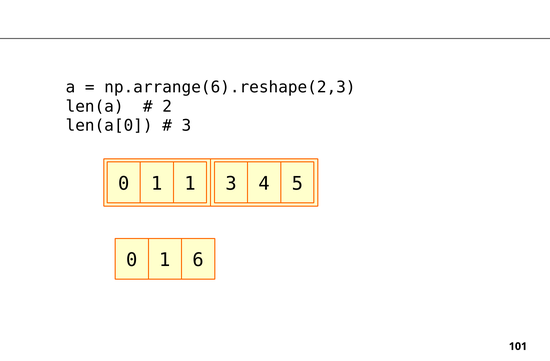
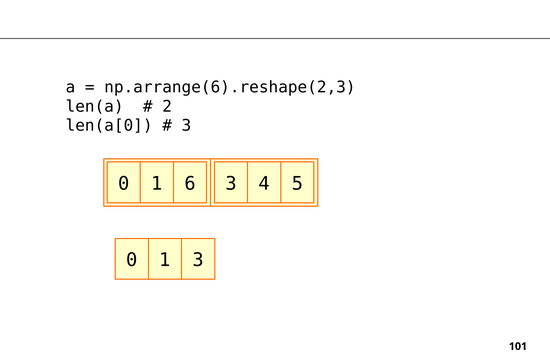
1 1: 1 -> 6
1 6: 6 -> 3
